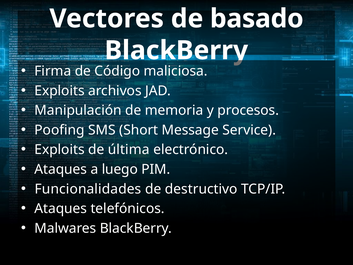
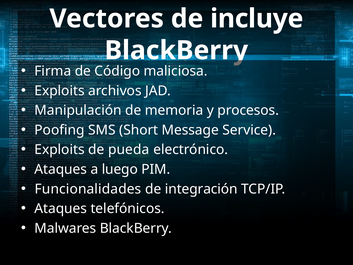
basado: basado -> incluye
última: última -> pueda
destructivo: destructivo -> integración
